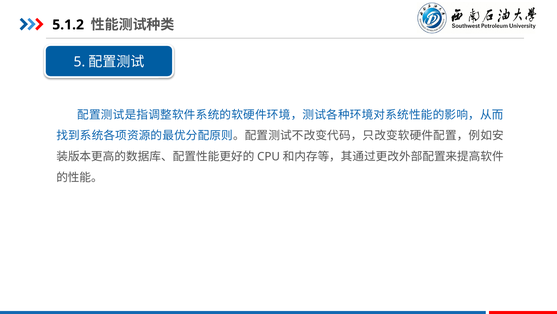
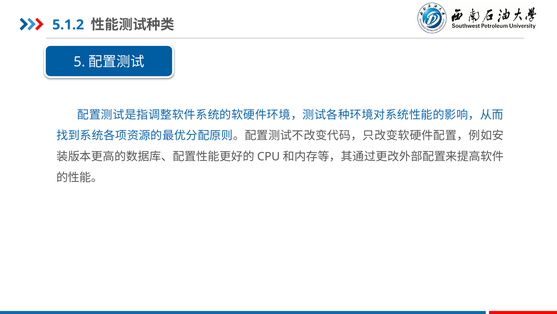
5.1.2 colour: black -> blue
